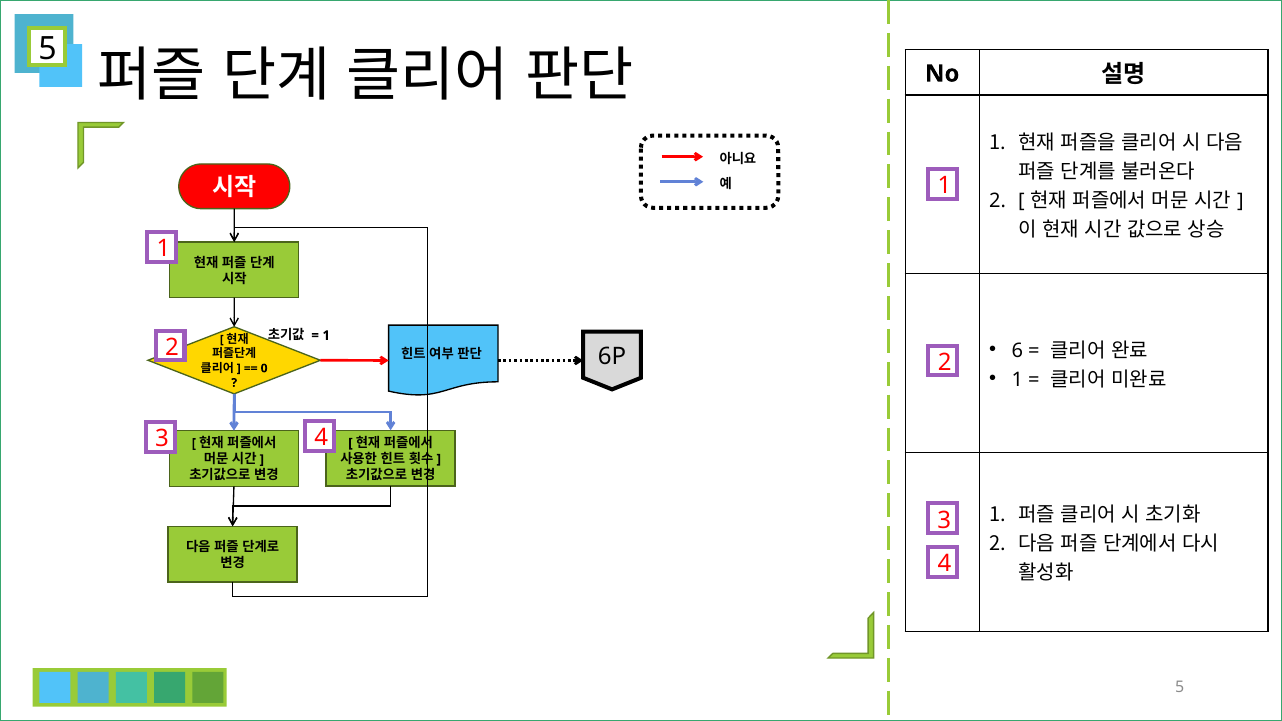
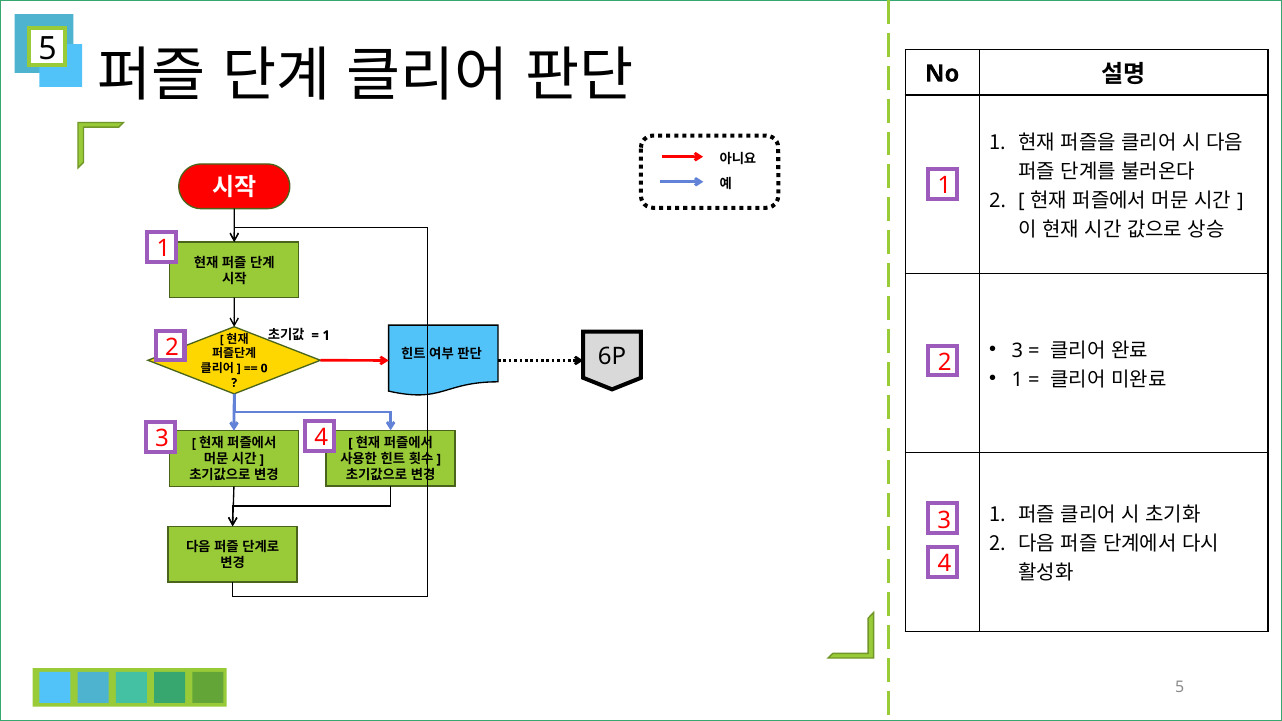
6 at (1017, 351): 6 -> 3
